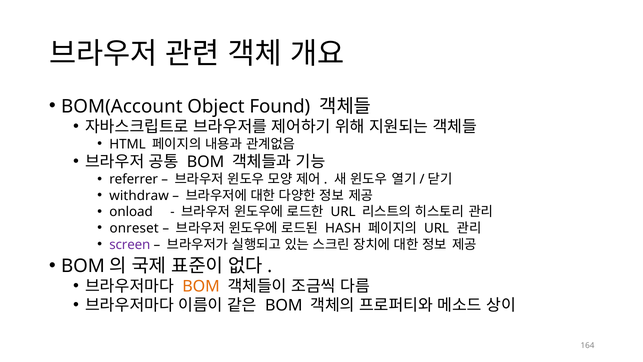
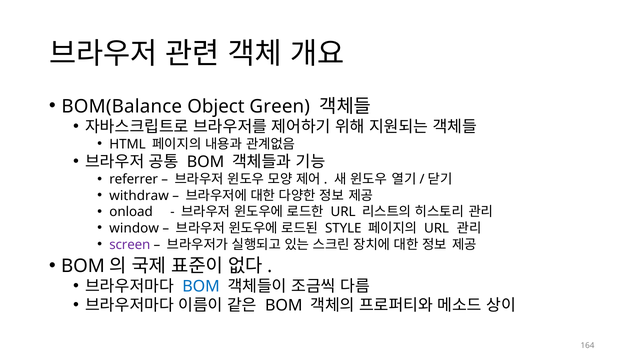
BOM(Account: BOM(Account -> BOM(Balance
Found: Found -> Green
onreset: onreset -> window
HASH: HASH -> STYLE
BOM at (201, 286) colour: orange -> blue
